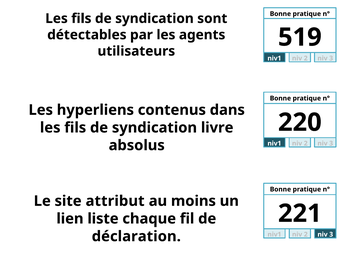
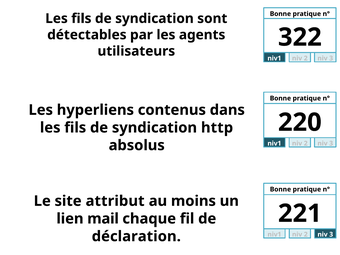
519: 519 -> 322
livre: livre -> http
liste: liste -> mail
